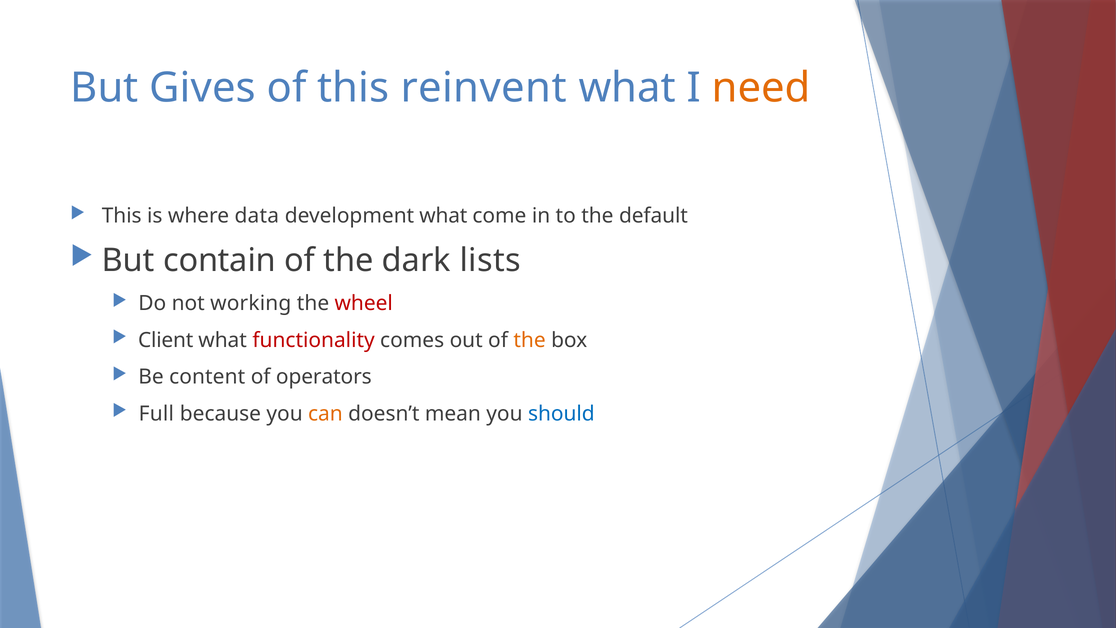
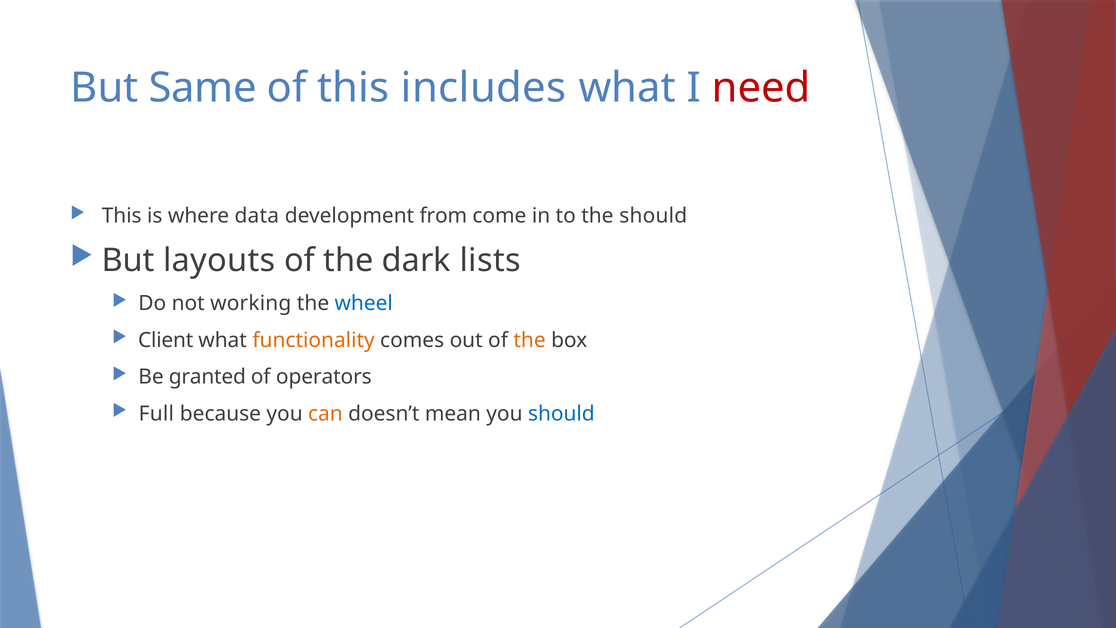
Gives: Gives -> Same
reinvent: reinvent -> includes
need colour: orange -> red
development what: what -> from
the default: default -> should
contain: contain -> layouts
wheel colour: red -> blue
functionality colour: red -> orange
content: content -> granted
